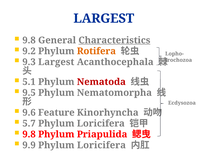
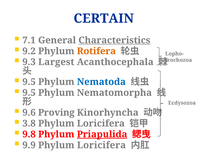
LARGEST at (104, 18): LARGEST -> CERTAIN
9.8 at (29, 40): 9.8 -> 7.1
5.1 at (29, 82): 5.1 -> 9.5
Nematoda colour: red -> blue
Feature: Feature -> Proving
5.7: 5.7 -> 3.8
Priapulida underline: none -> present
